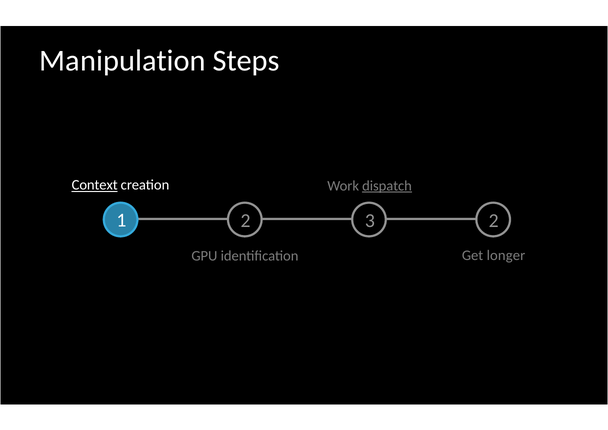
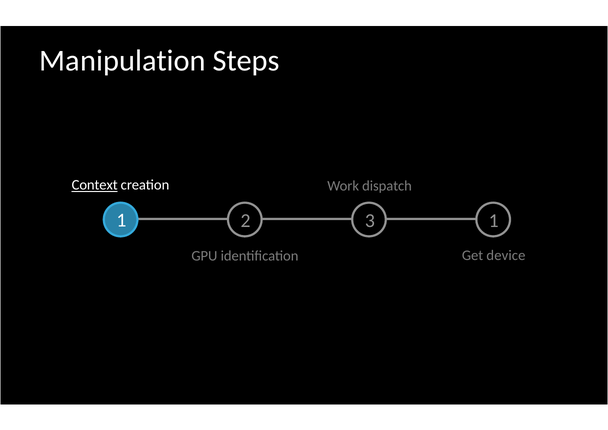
dispatch underline: present -> none
3 2: 2 -> 1
longer: longer -> device
